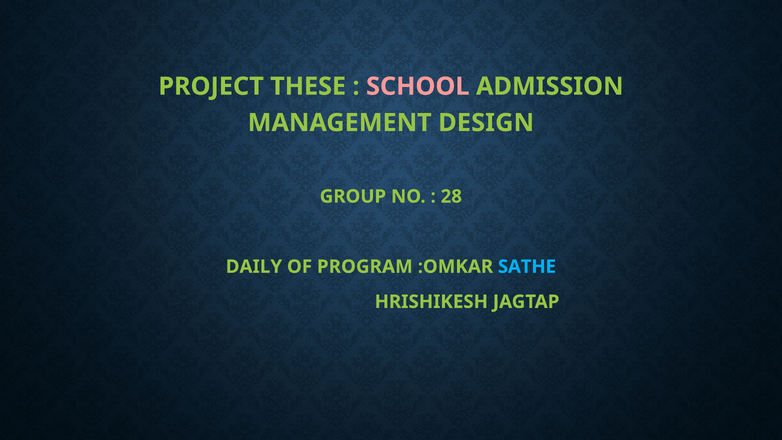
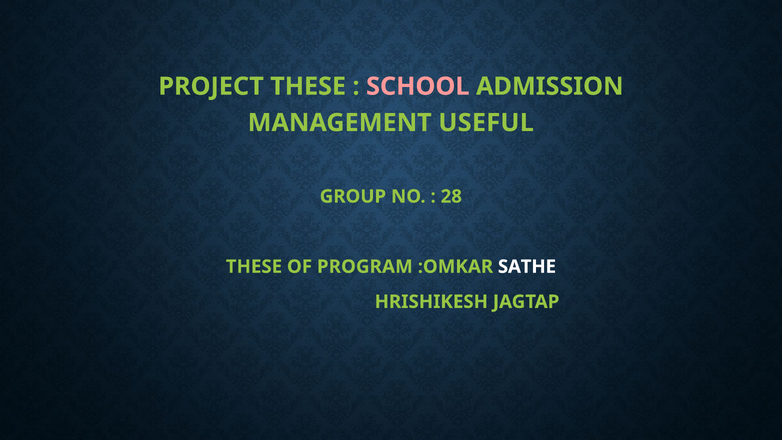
DESIGN: DESIGN -> USEFUL
DAILY at (254, 267): DAILY -> THESE
SATHE colour: light blue -> white
